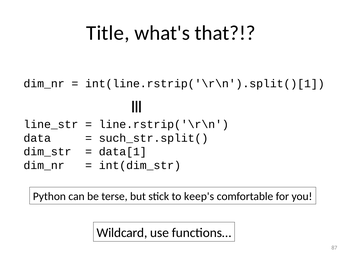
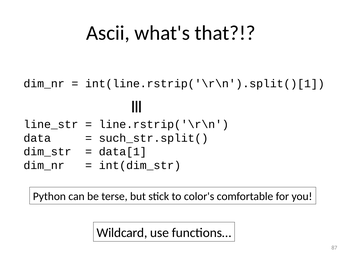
Title: Title -> Ascii
keep's: keep's -> color's
